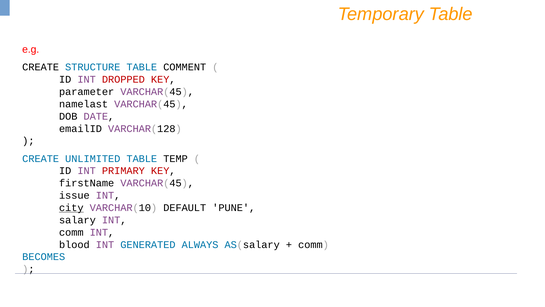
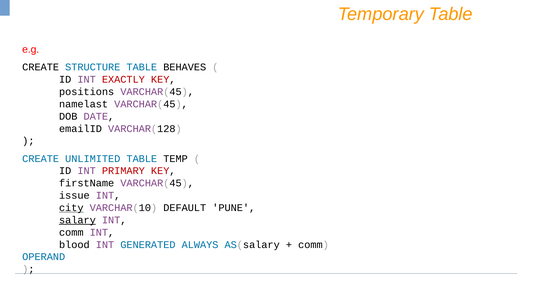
COMMENT: COMMENT -> BEHAVES
DROPPED: DROPPED -> EXACTLY
parameter: parameter -> positions
salary underline: none -> present
BECOMES: BECOMES -> OPERAND
